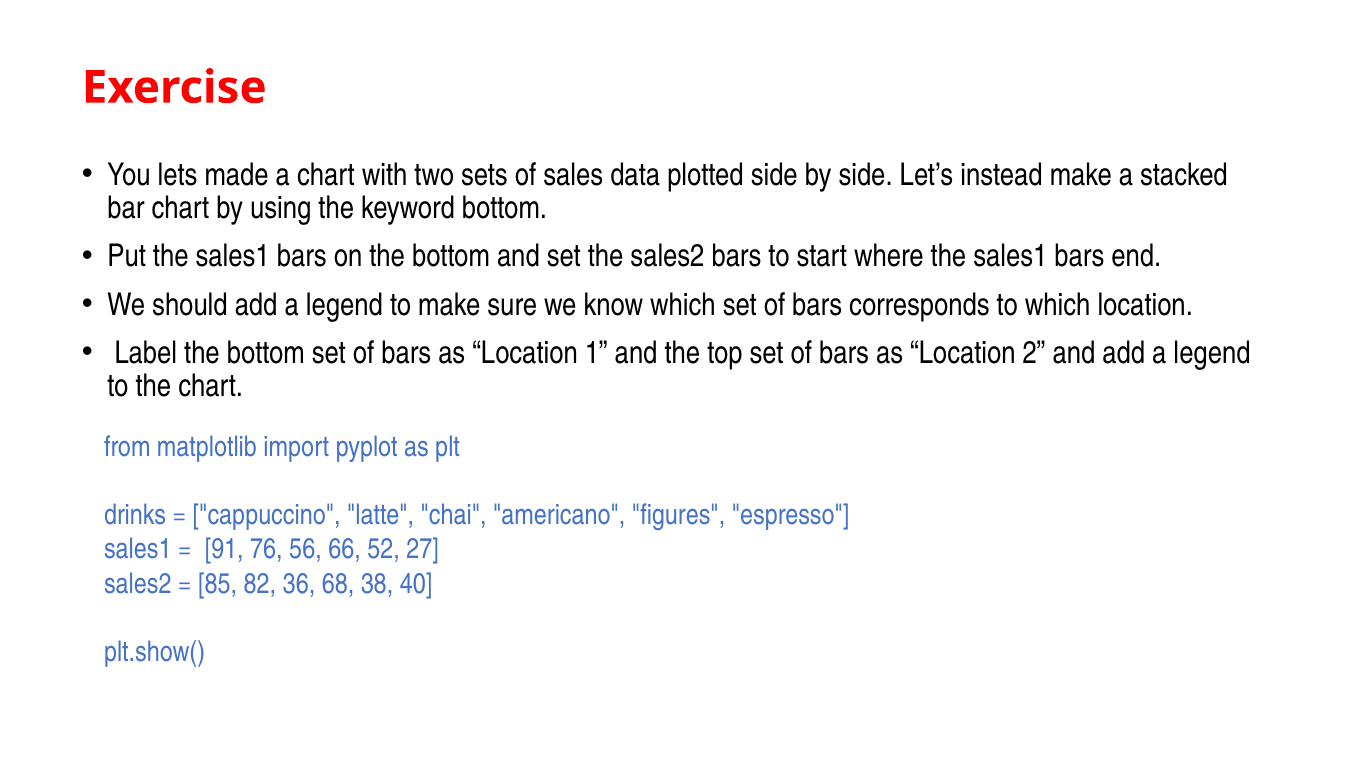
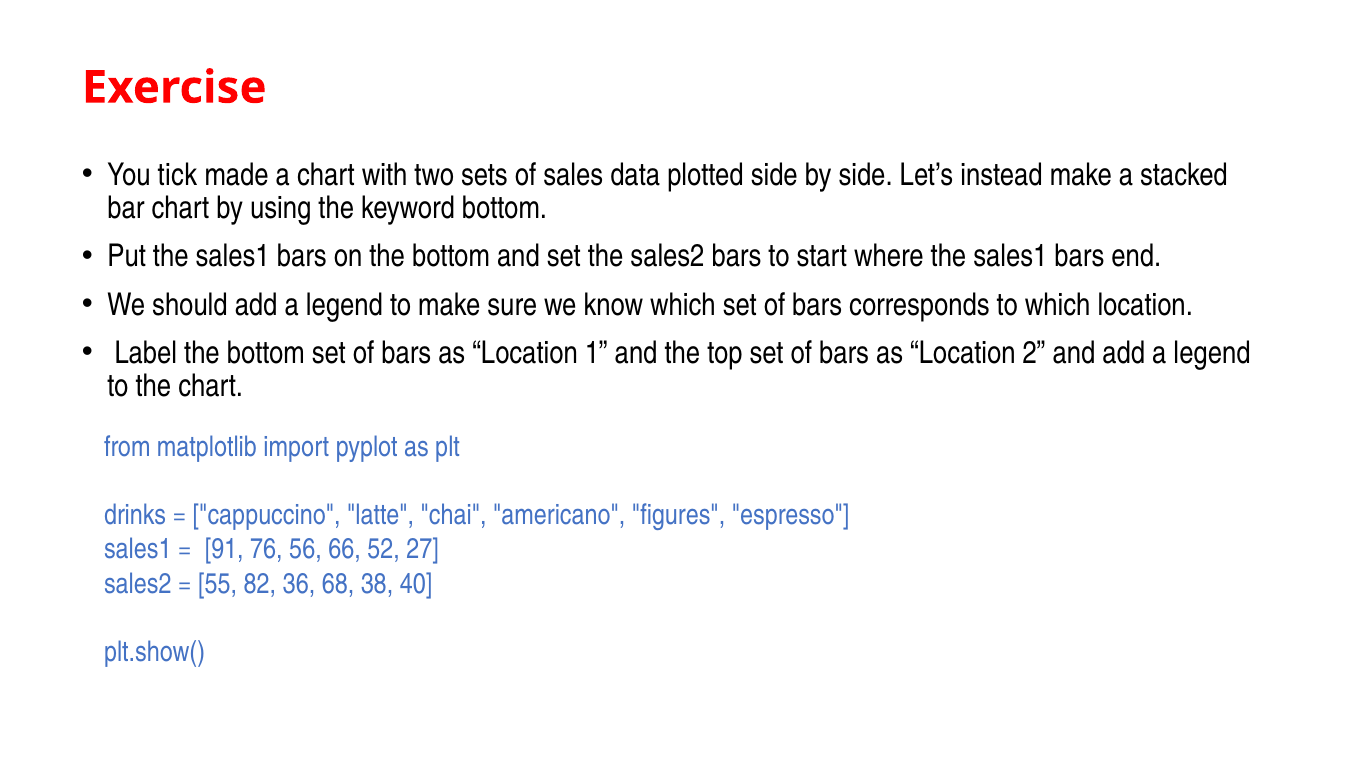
lets: lets -> tick
85: 85 -> 55
